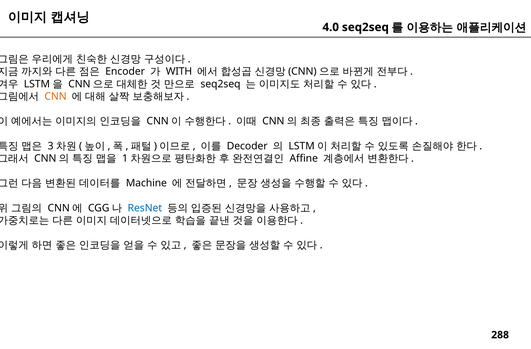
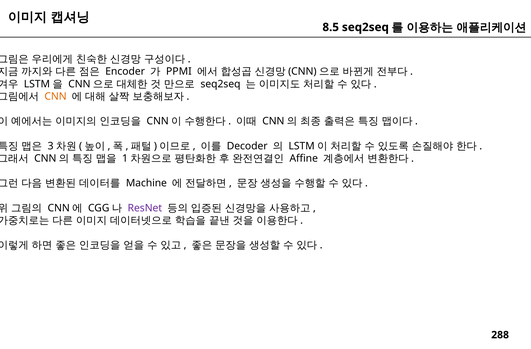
4.0: 4.0 -> 8.5
WITH: WITH -> PPMI
ResNet colour: blue -> purple
